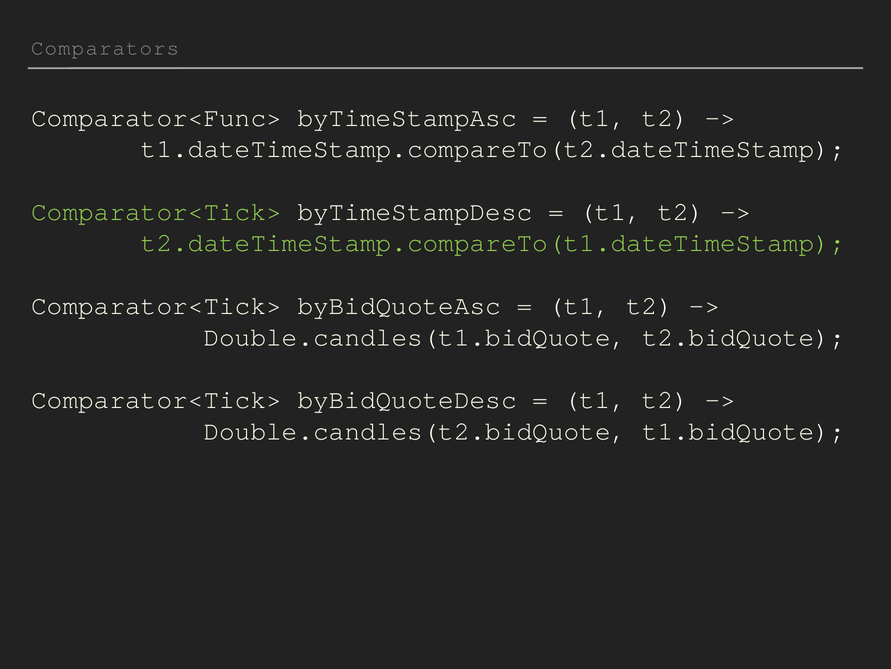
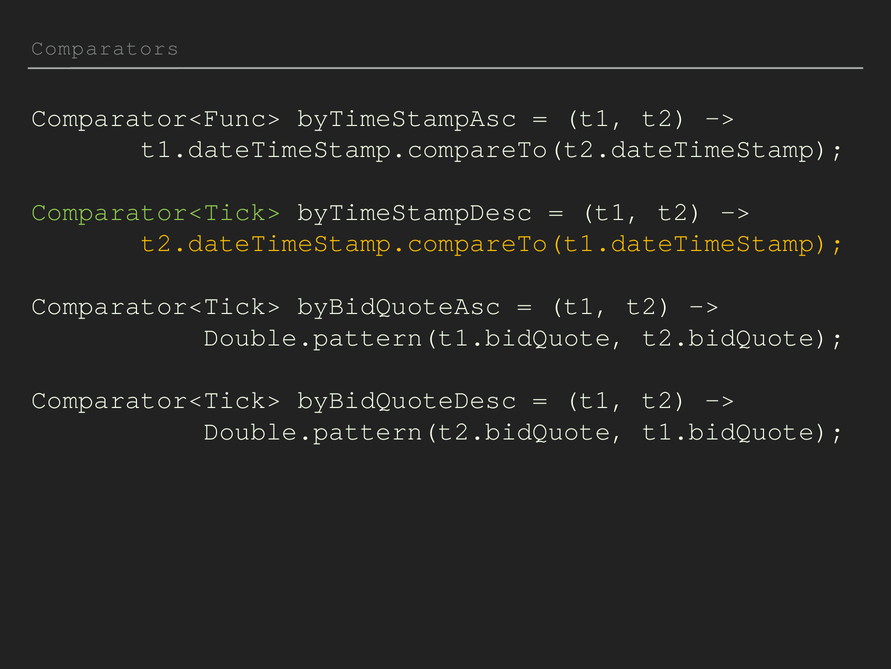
t2.dateTimeStamp.compareTo(t1.dateTimeStamp colour: light green -> yellow
Double.candles(t1.bidQuote: Double.candles(t1.bidQuote -> Double.pattern(t1.bidQuote
Double.candles(t2.bidQuote: Double.candles(t2.bidQuote -> Double.pattern(t2.bidQuote
